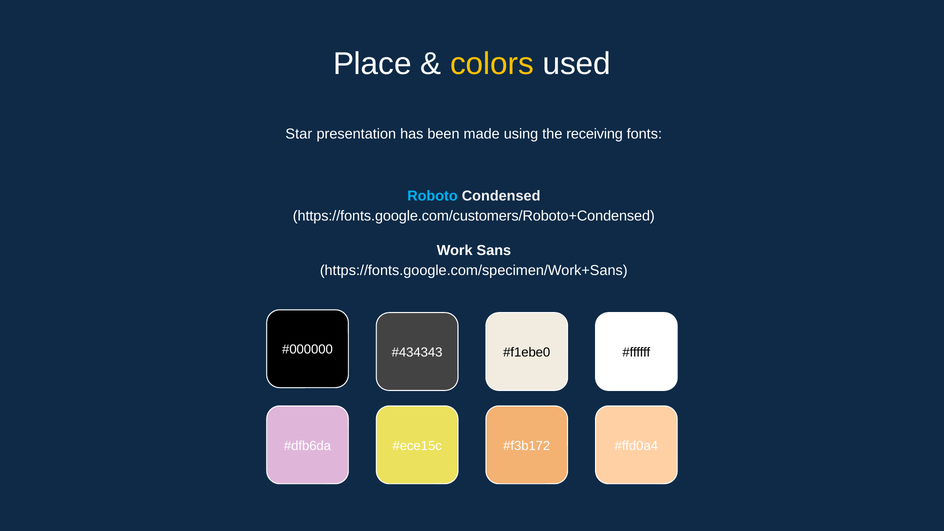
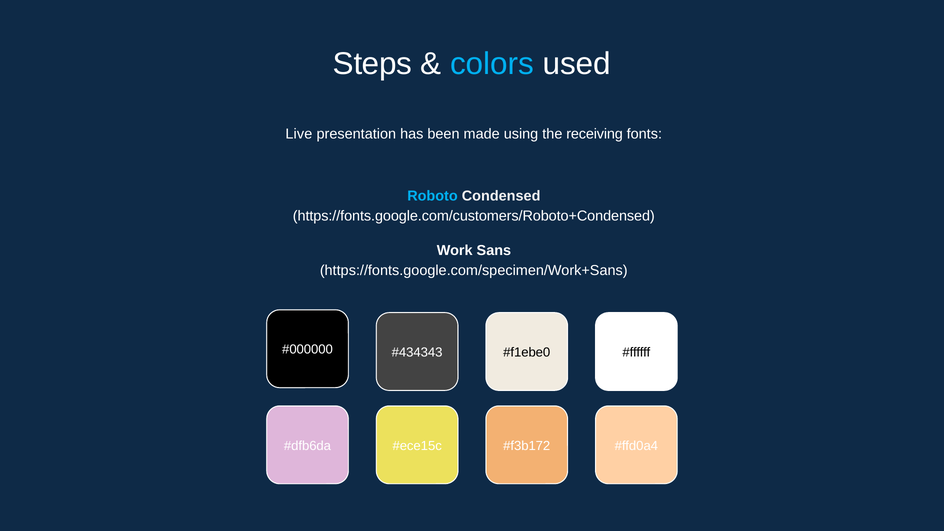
Place: Place -> Steps
colors colour: yellow -> light blue
Star: Star -> Live
